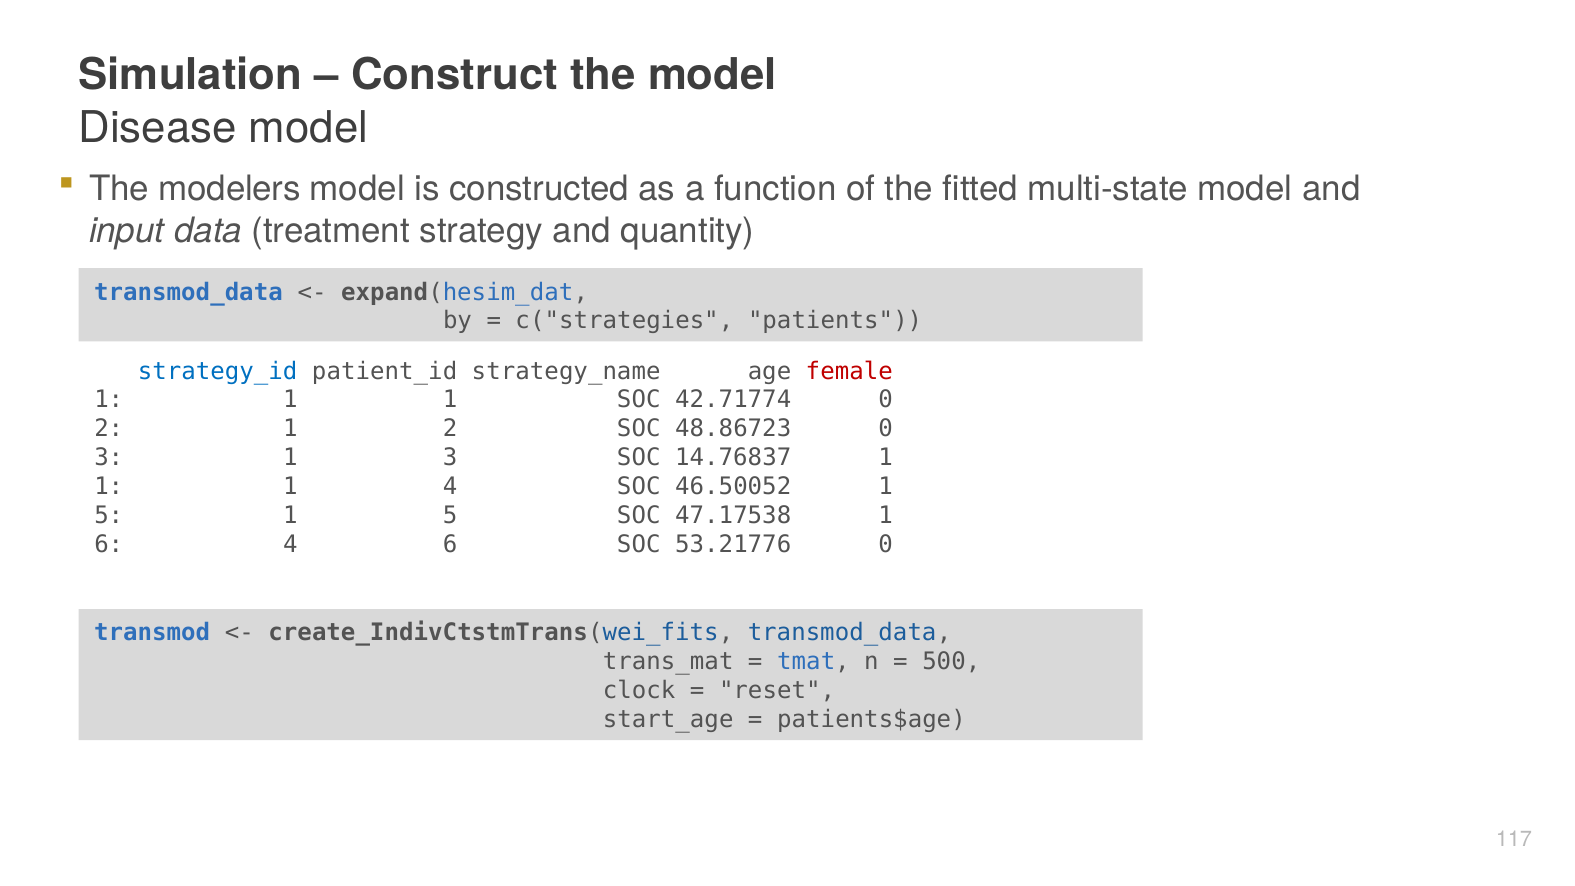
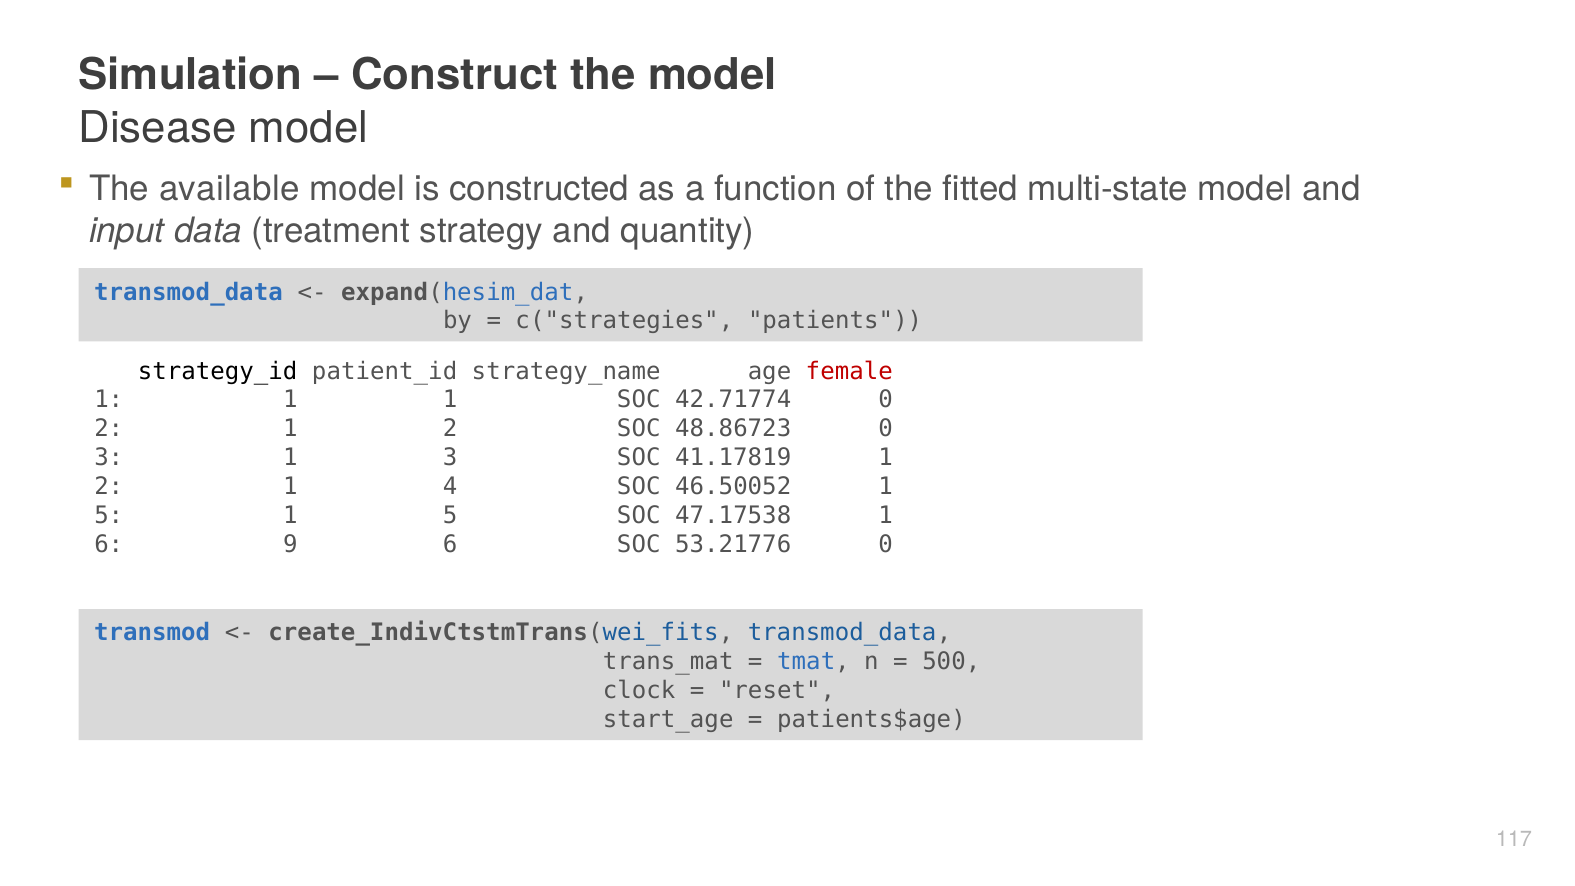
modelers: modelers -> available
strategy_id colour: blue -> black
14.76837: 14.76837 -> 41.17819
1 at (109, 487): 1 -> 2
6 4: 4 -> 9
